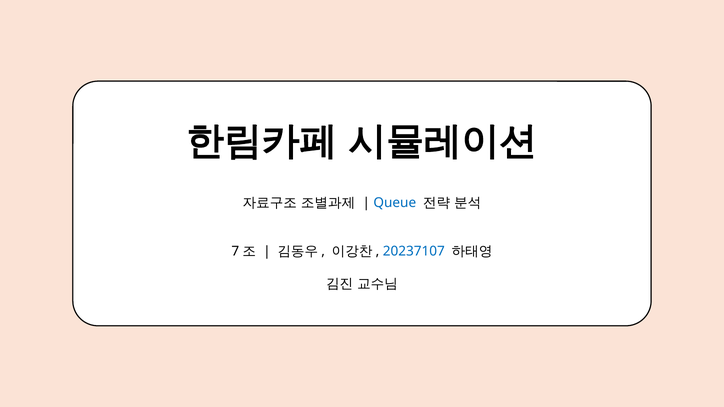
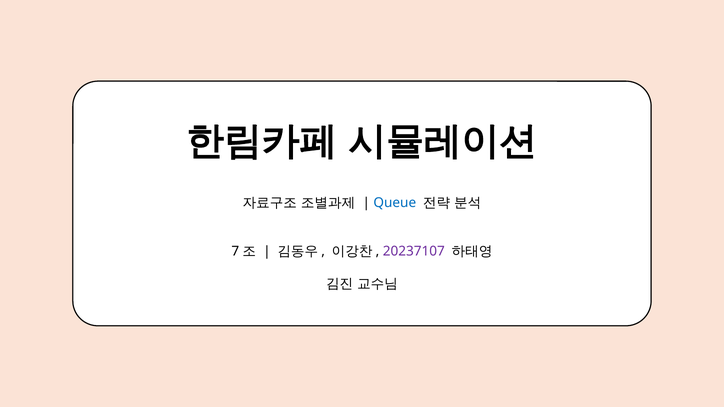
20237107 colour: blue -> purple
